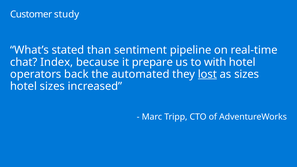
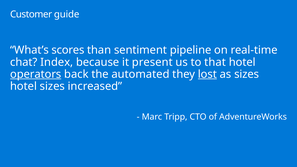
study: study -> guide
stated: stated -> scores
prepare: prepare -> present
with: with -> that
operators underline: none -> present
